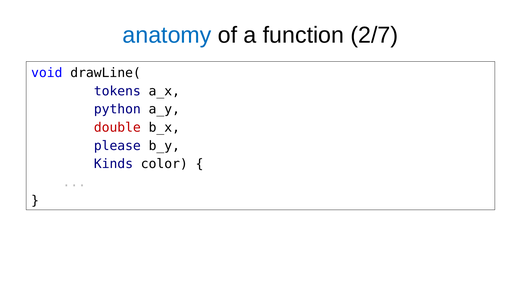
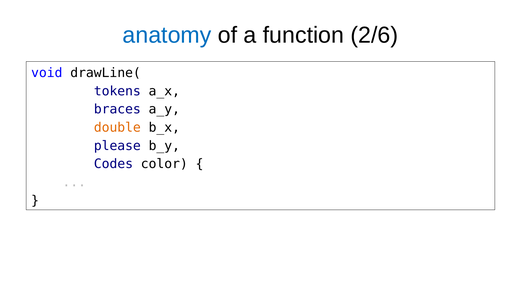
2/7: 2/7 -> 2/6
python: python -> braces
double colour: red -> orange
Kinds: Kinds -> Codes
